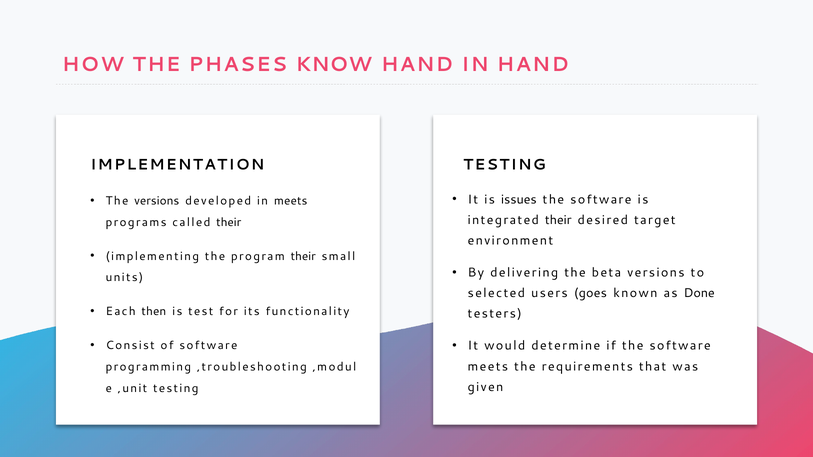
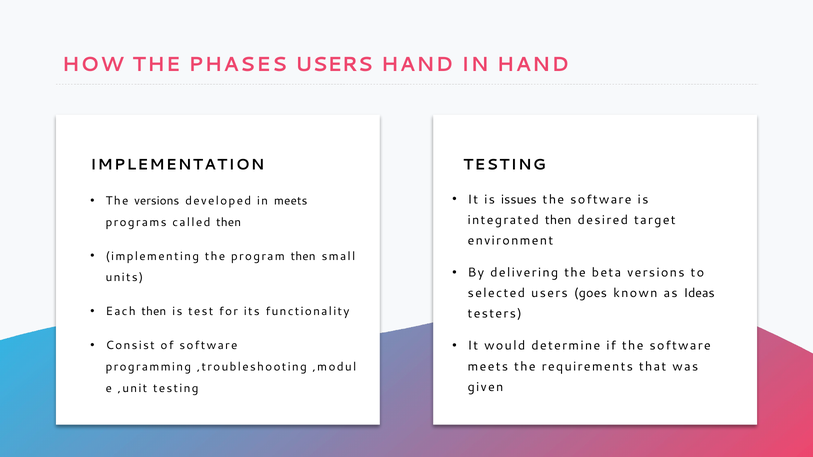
PHASES KNOW: KNOW -> USERS
integrated their: their -> then
called their: their -> then
program their: their -> then
Done: Done -> Ideas
